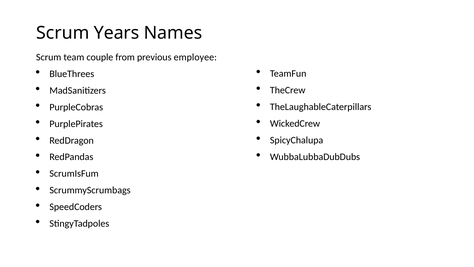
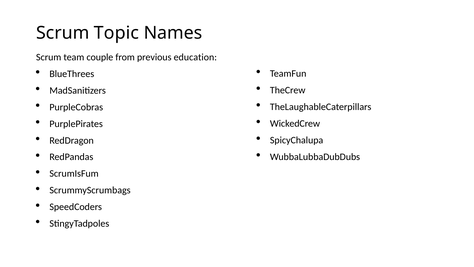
Years: Years -> Topic
employee: employee -> education
